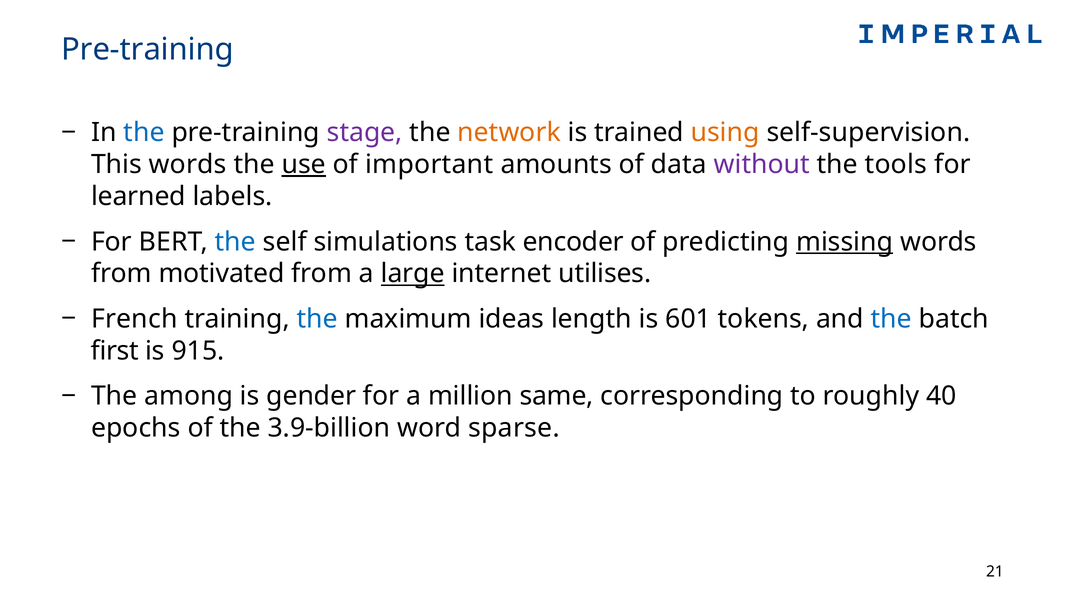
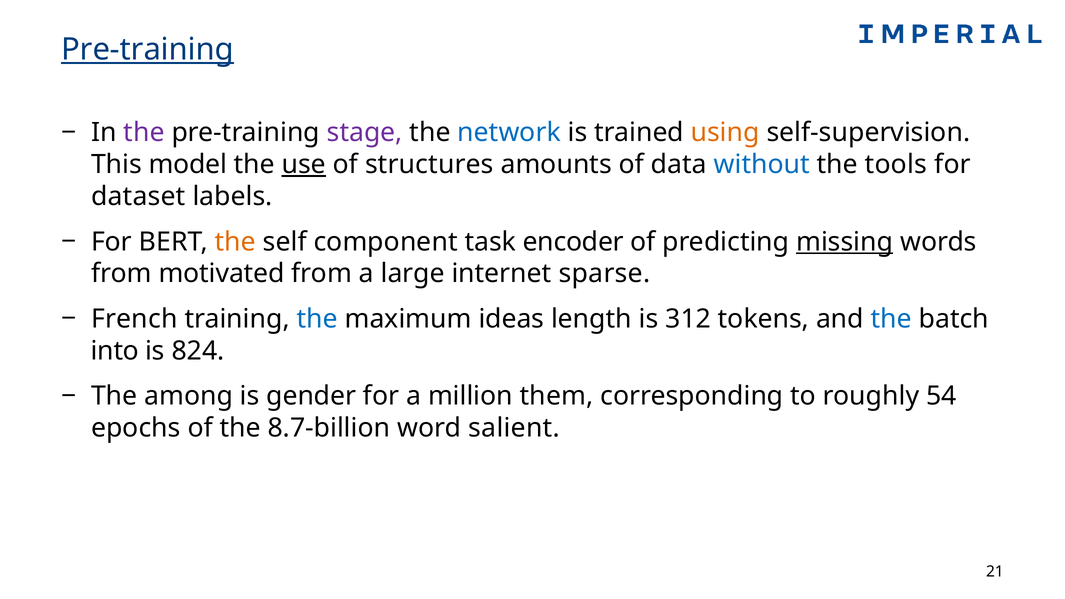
Pre-training at (148, 50) underline: none -> present
the at (144, 133) colour: blue -> purple
network colour: orange -> blue
This words: words -> model
important: important -> structures
without colour: purple -> blue
learned: learned -> dataset
the at (235, 242) colour: blue -> orange
simulations: simulations -> component
large underline: present -> none
utilises: utilises -> sparse
601: 601 -> 312
first: first -> into
915: 915 -> 824
same: same -> them
40: 40 -> 54
3.9-billion: 3.9-billion -> 8.7-billion
sparse: sparse -> salient
